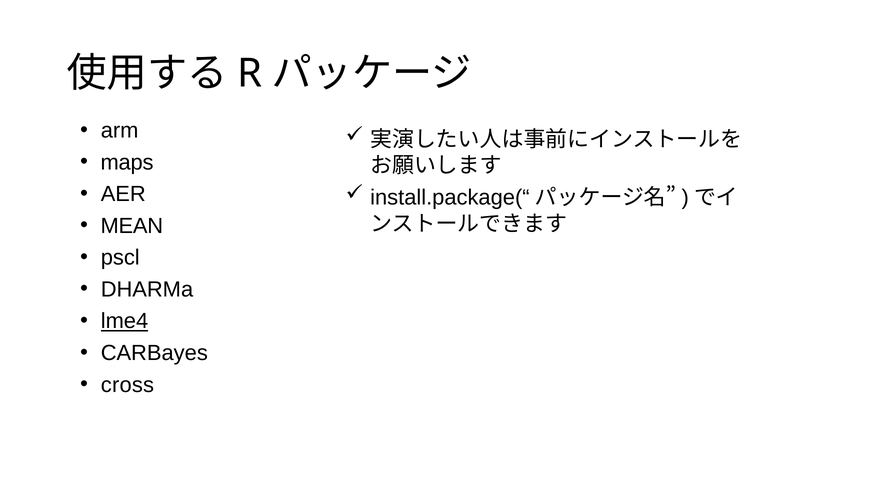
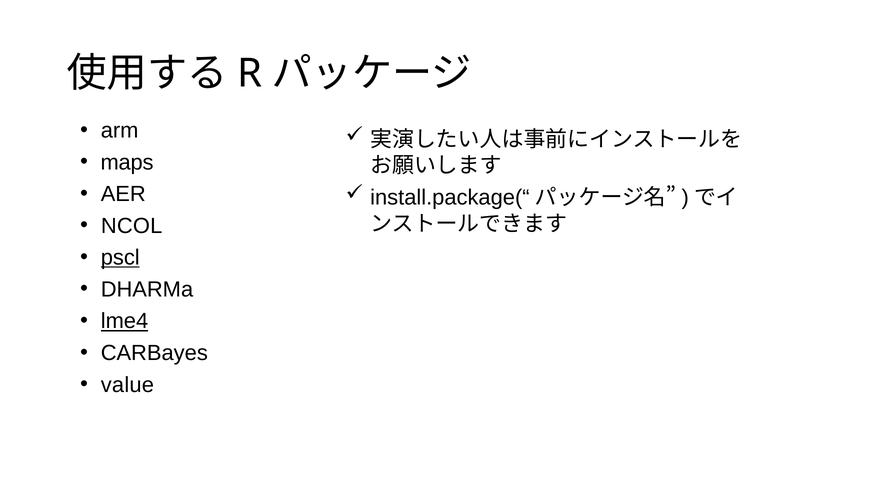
MEAN: MEAN -> NCOL
pscl underline: none -> present
cross: cross -> value
